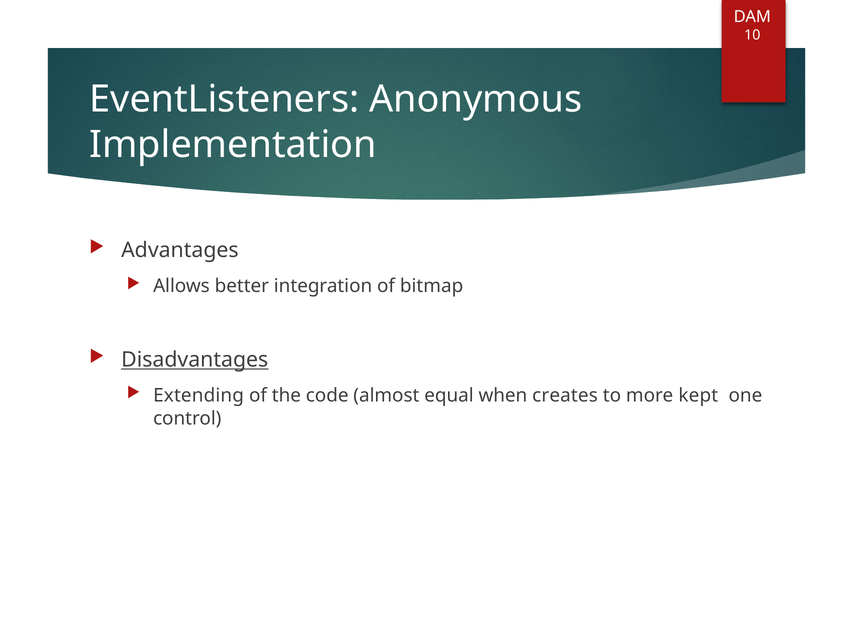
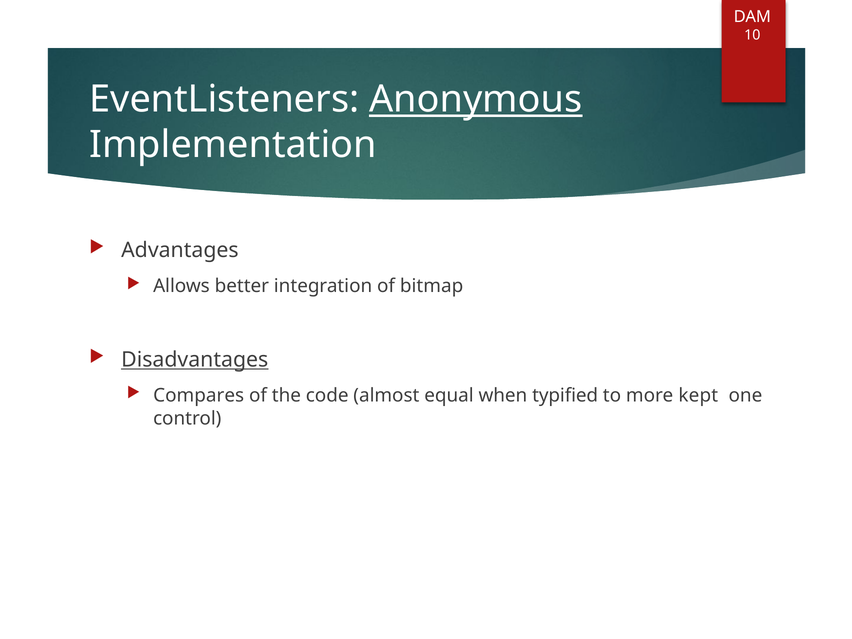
Anonymous underline: none -> present
Extending: Extending -> Compares
creates: creates -> typified
